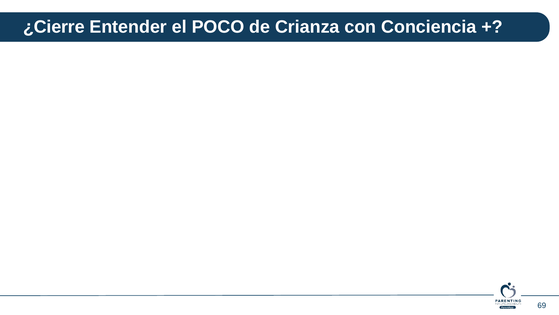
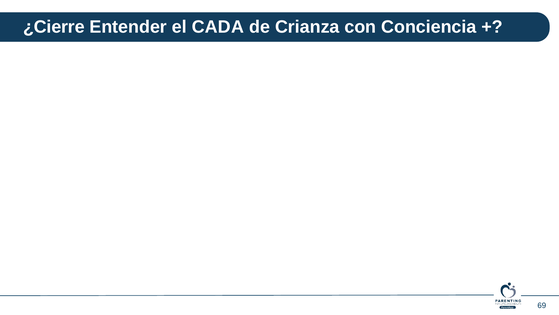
POCO: POCO -> CADA
